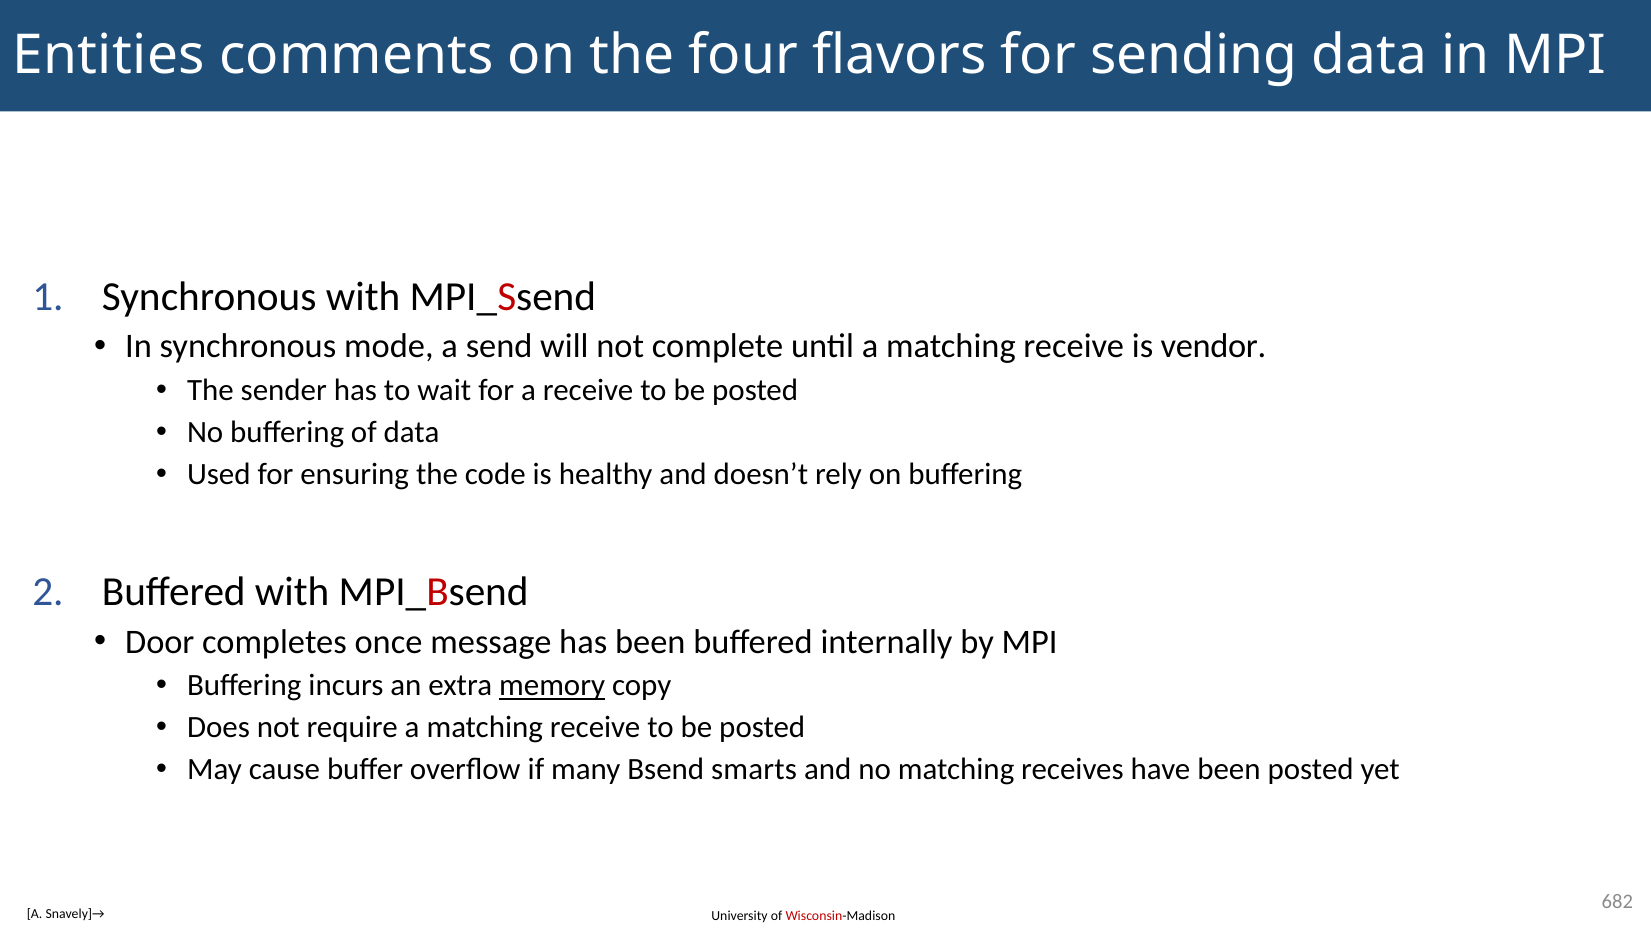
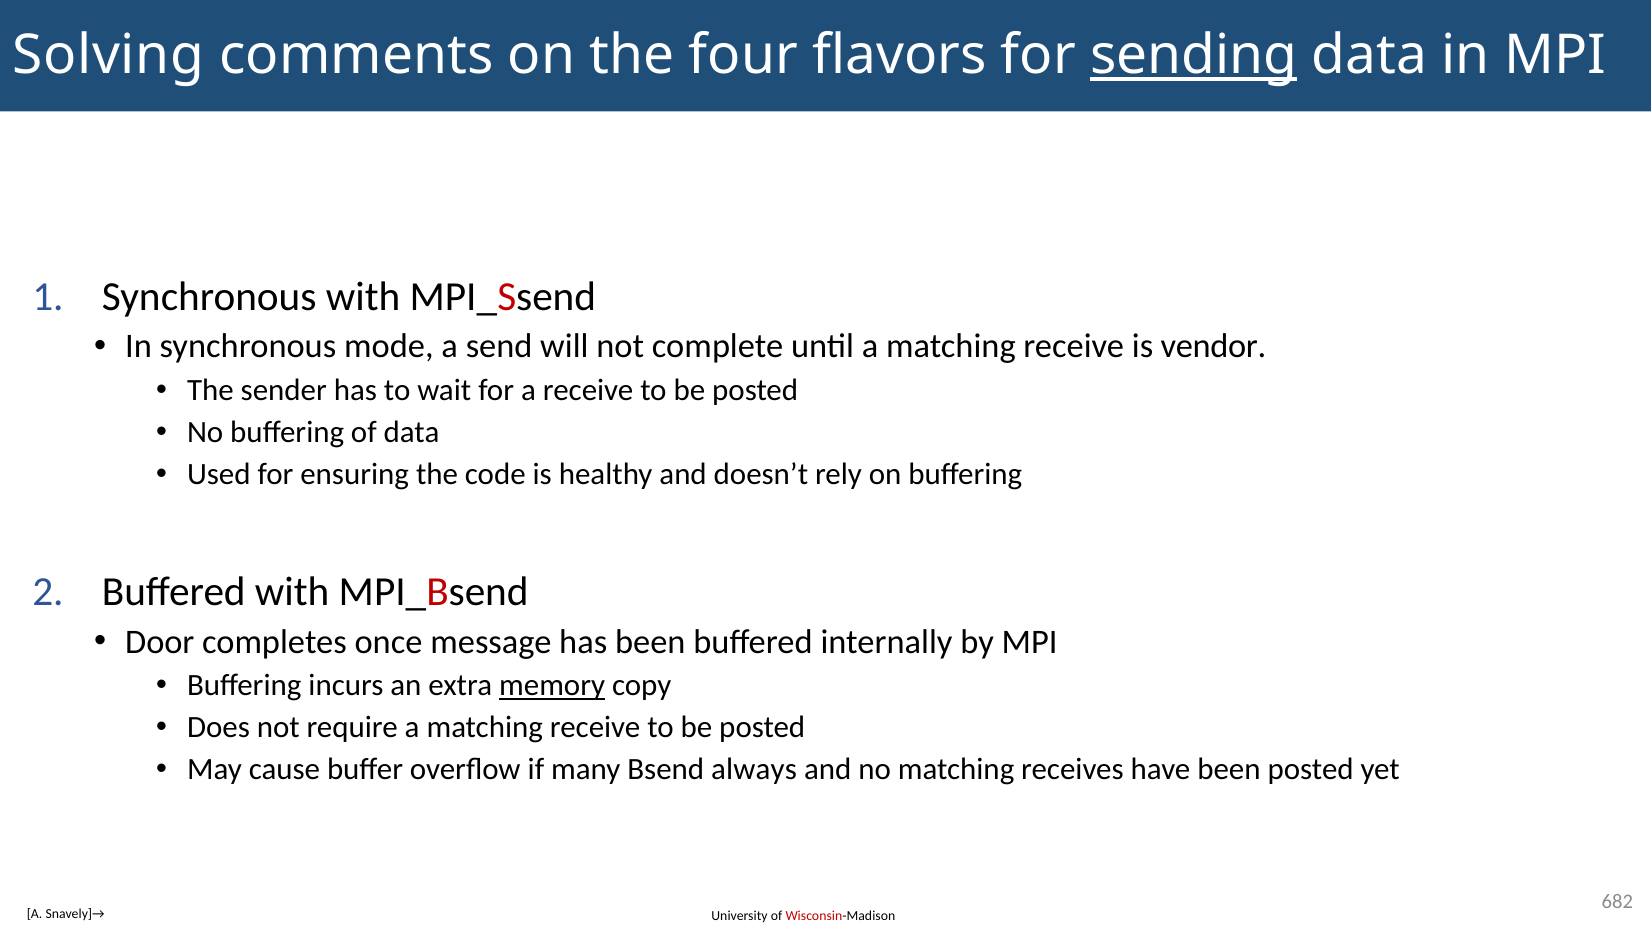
Entities: Entities -> Solving
sending underline: none -> present
smarts: smarts -> always
